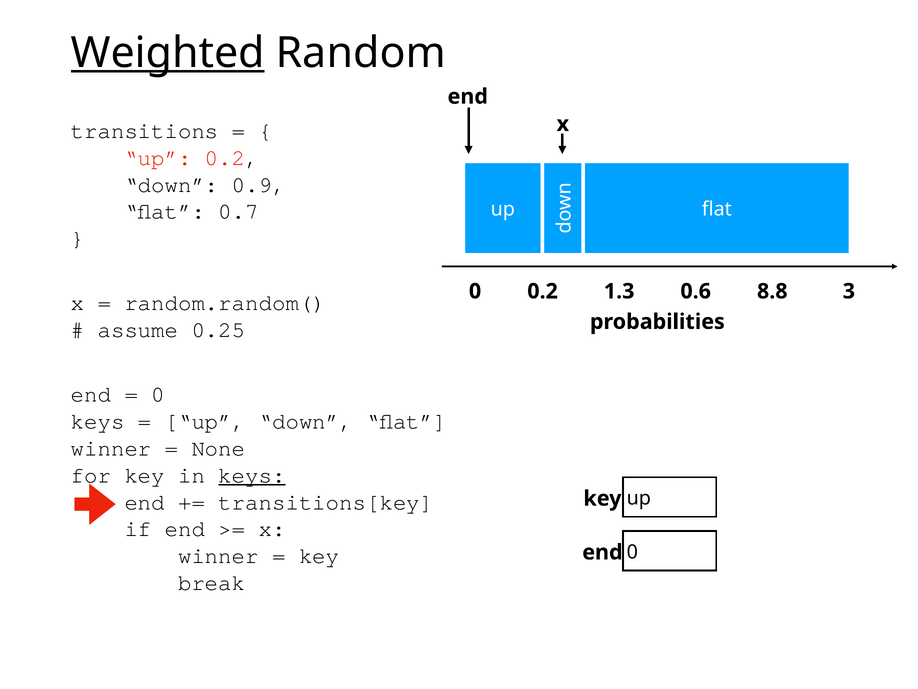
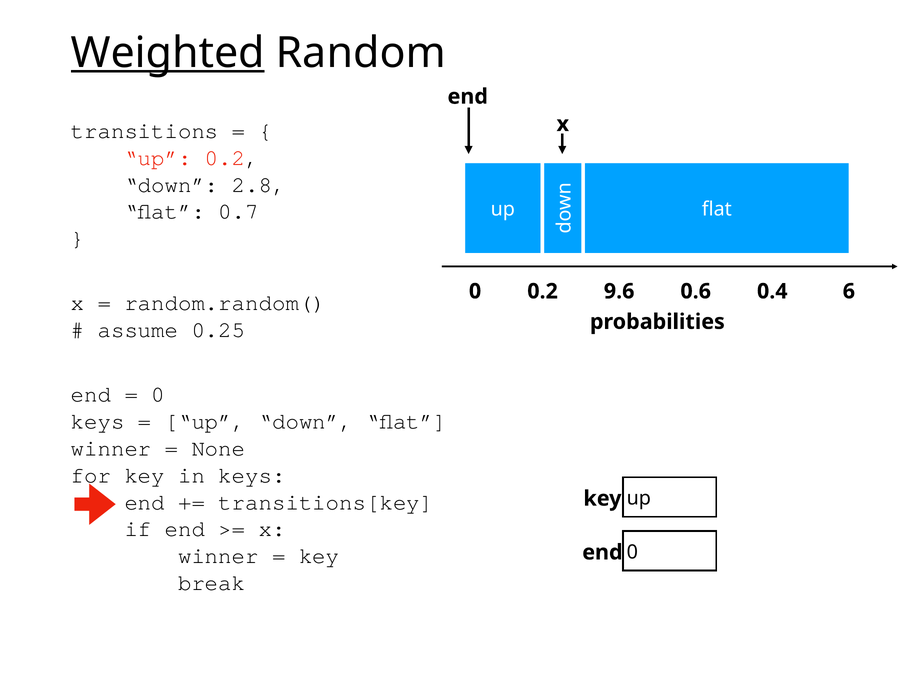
0.9: 0.9 -> 2.8
1.3: 1.3 -> 9.6
8.8: 8.8 -> 0.4
3: 3 -> 6
keys at (252, 475) underline: present -> none
